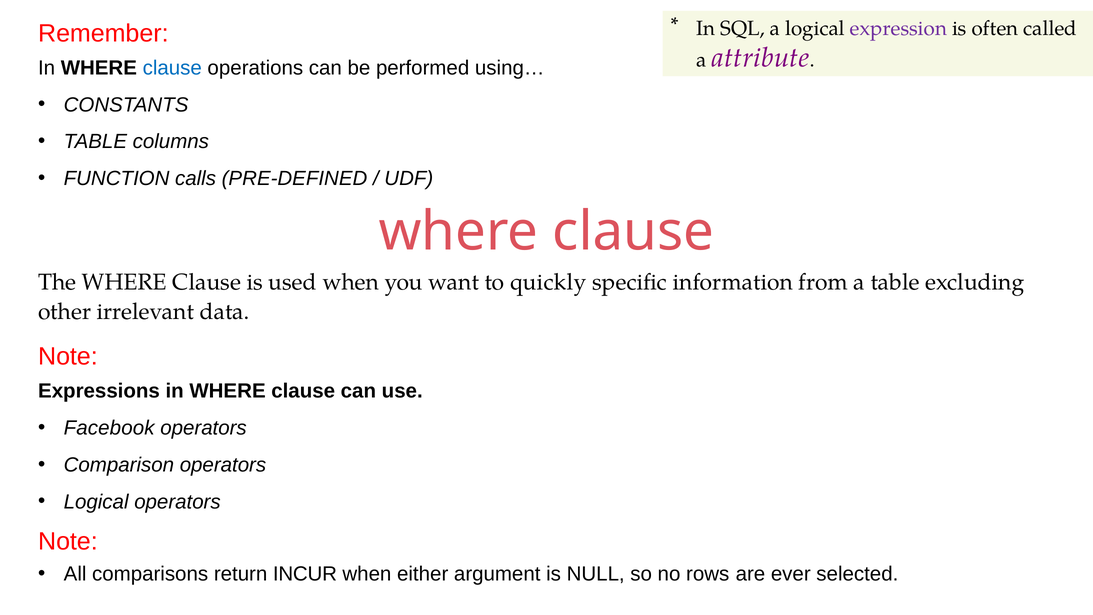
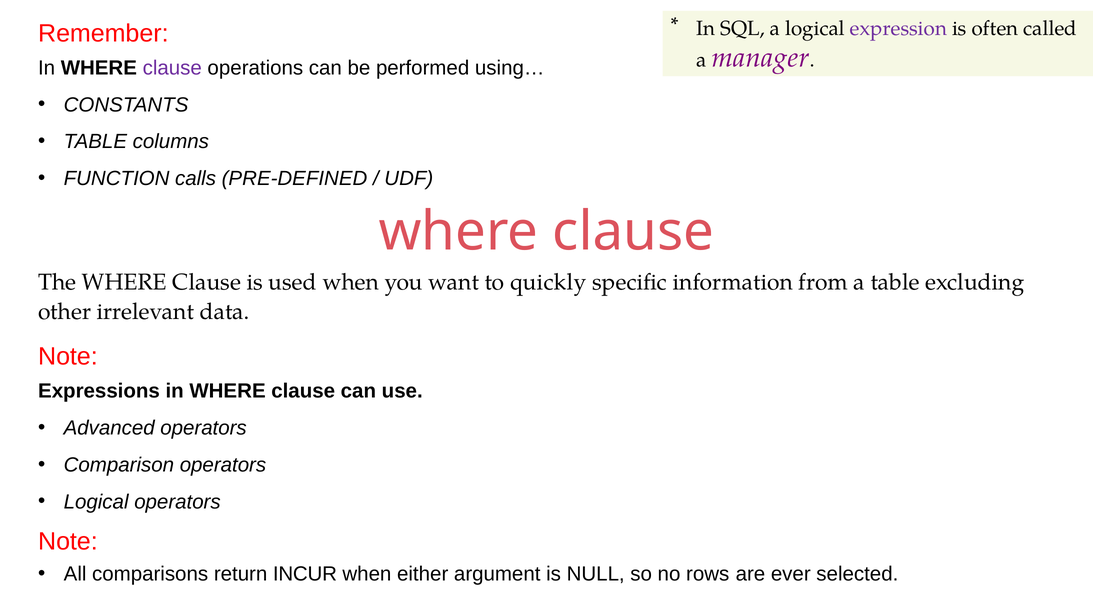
attribute: attribute -> manager
clause at (172, 68) colour: blue -> purple
Facebook: Facebook -> Advanced
